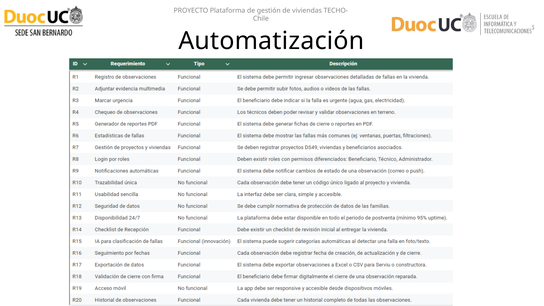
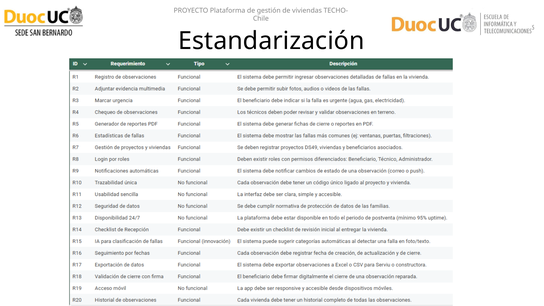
Automatización: Automatización -> Estandarización
